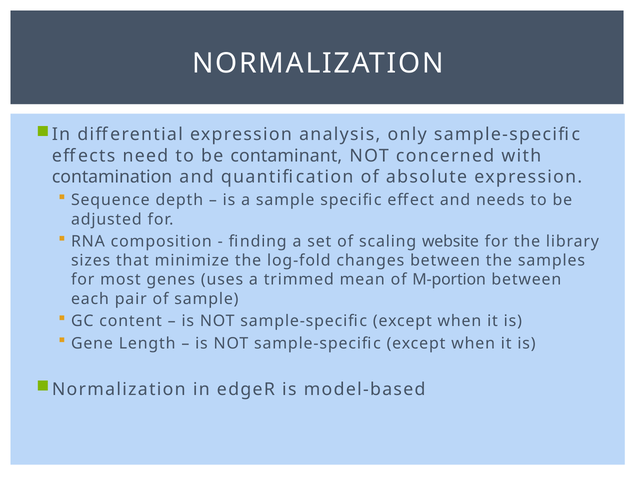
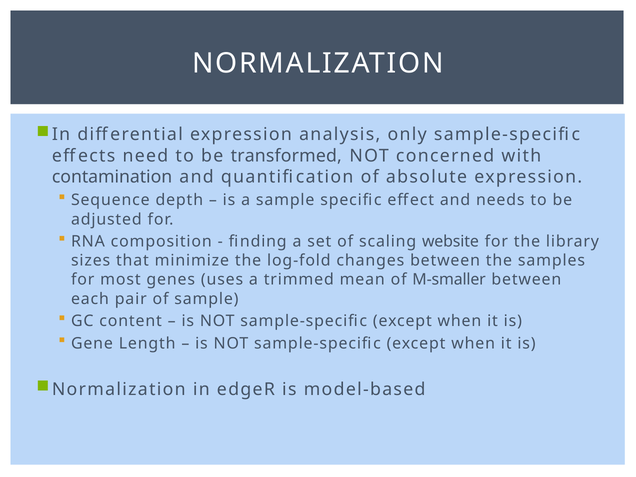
contaminant: contaminant -> transformed
M-portion: M-portion -> M-smaller
